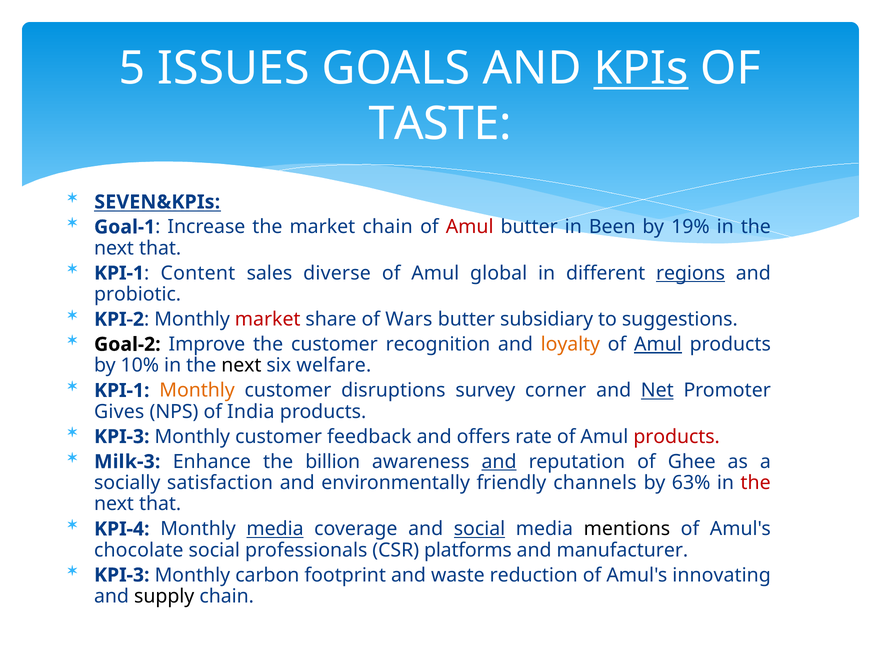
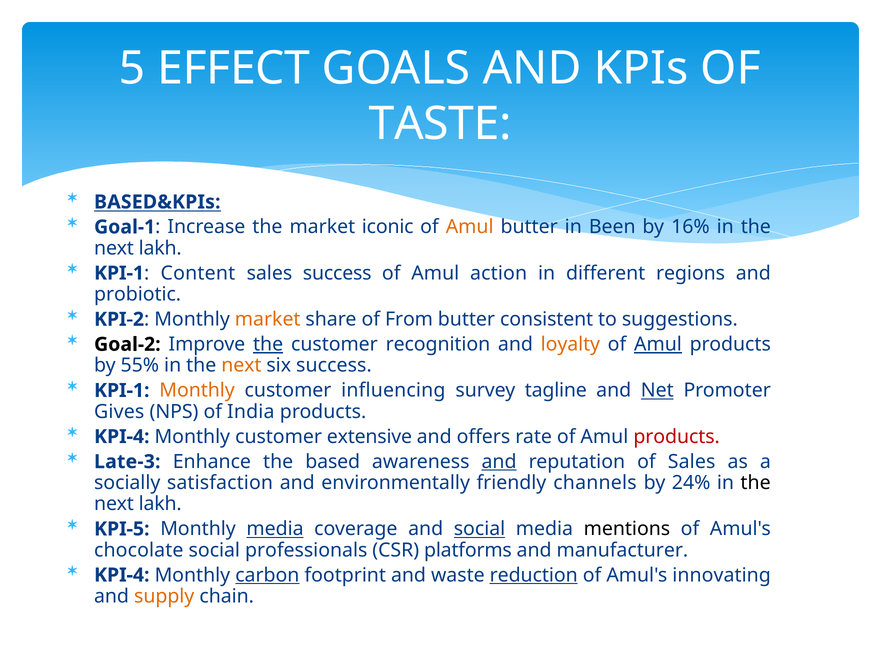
ISSUES: ISSUES -> EFFECT
KPIs underline: present -> none
SEVEN&KPIs: SEVEN&KPIs -> BASED&KPIs
market chain: chain -> iconic
Amul at (470, 227) colour: red -> orange
19%: 19% -> 16%
that at (160, 248): that -> lakh
sales diverse: diverse -> success
global: global -> action
regions underline: present -> none
market at (268, 319) colour: red -> orange
Wars: Wars -> From
subsidiary: subsidiary -> consistent
the at (268, 344) underline: none -> present
10%: 10% -> 55%
next at (241, 365) colour: black -> orange
six welfare: welfare -> success
disruptions: disruptions -> influencing
corner: corner -> tagline
KPI-3 at (122, 437): KPI-3 -> KPI-4
feedback: feedback -> extensive
Milk-3: Milk-3 -> Late-3
billion: billion -> based
of Ghee: Ghee -> Sales
63%: 63% -> 24%
the at (756, 483) colour: red -> black
that at (160, 504): that -> lakh
KPI-4: KPI-4 -> KPI-5
KPI-3 at (122, 575): KPI-3 -> KPI-4
carbon underline: none -> present
reduction underline: none -> present
supply colour: black -> orange
